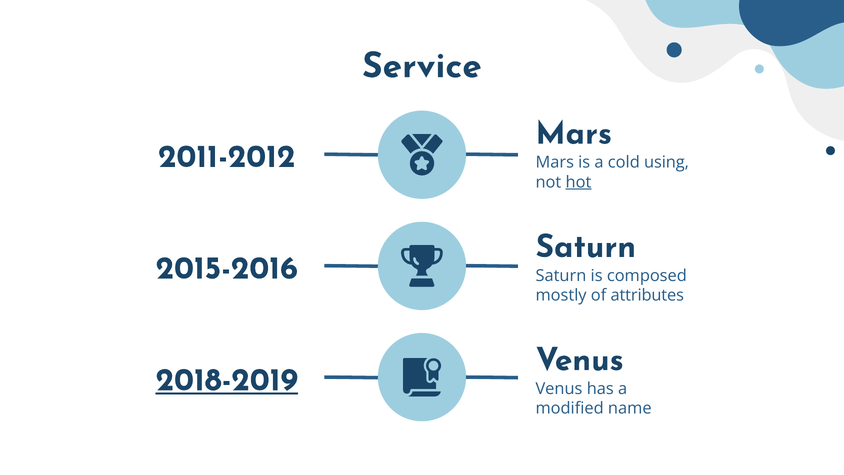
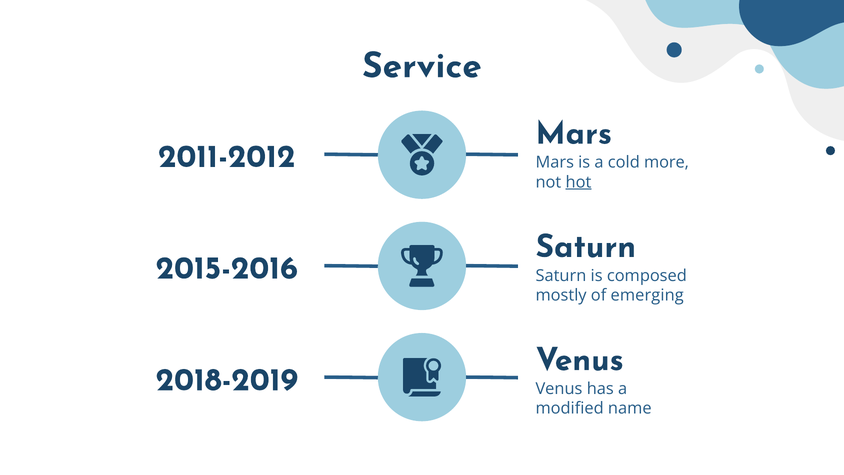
using: using -> more
attributes: attributes -> emerging
2018-2019 underline: present -> none
